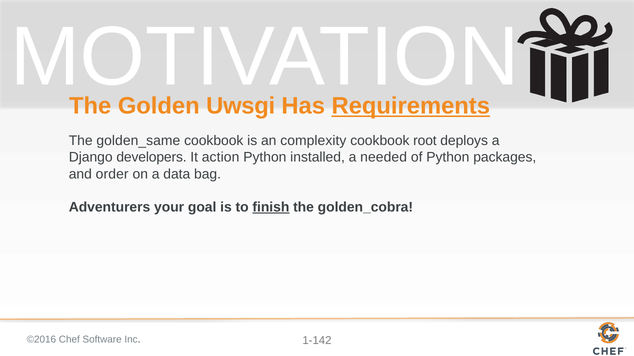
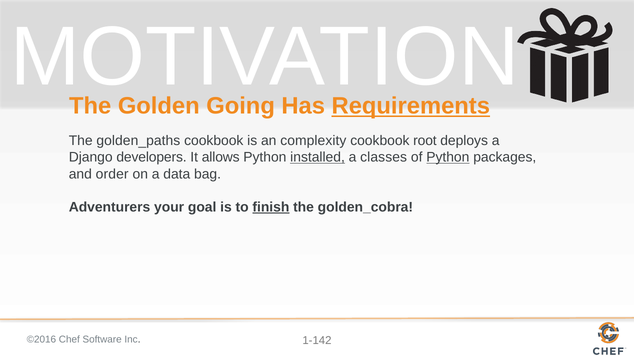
Uwsgi: Uwsgi -> Going
golden_same: golden_same -> golden_paths
action: action -> allows
installed underline: none -> present
needed: needed -> classes
Python at (448, 158) underline: none -> present
